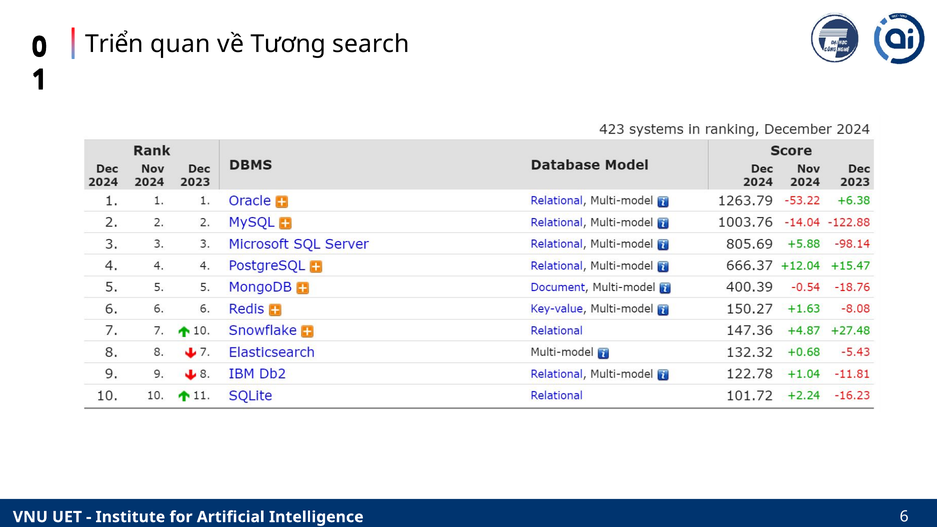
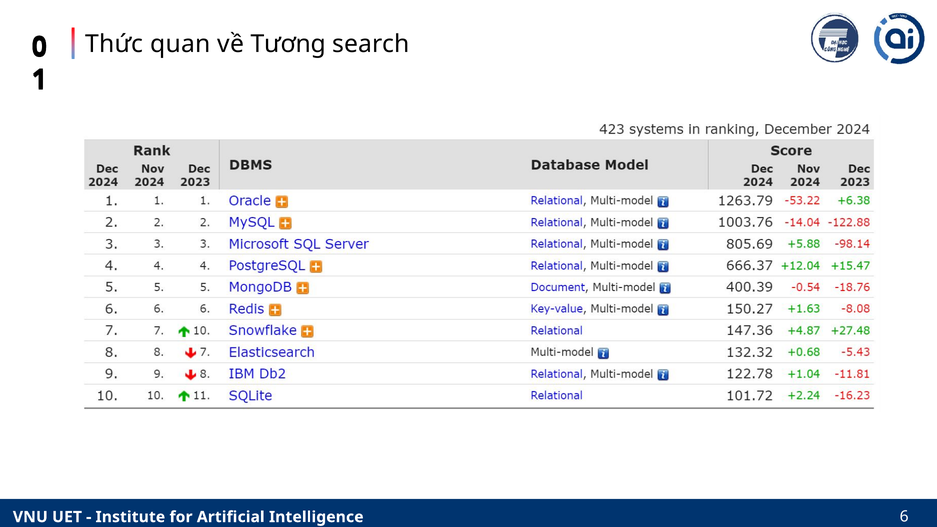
Triển: Triển -> Thức
